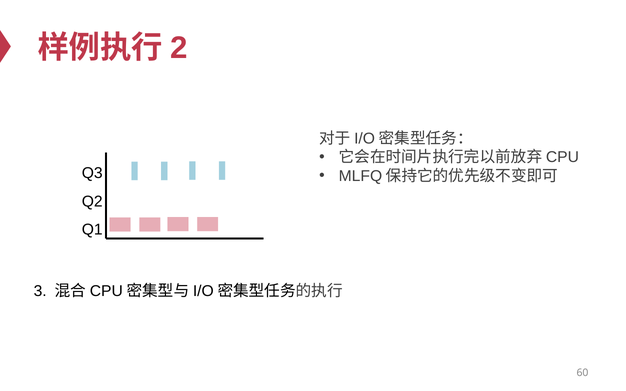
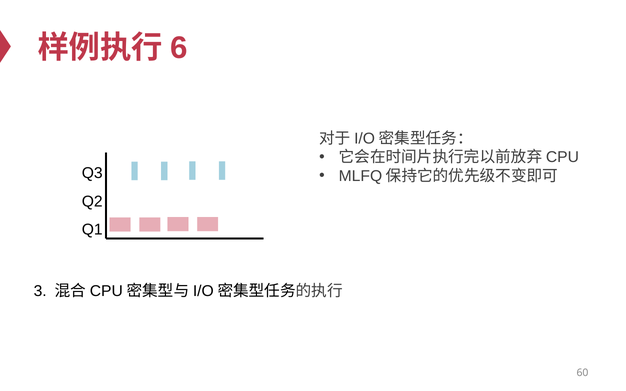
2: 2 -> 6
